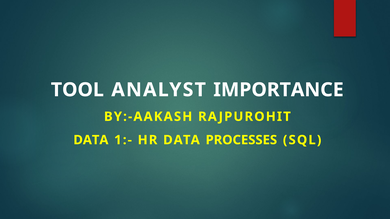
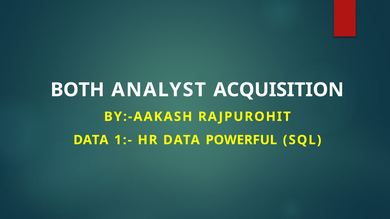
TOOL: TOOL -> BOTH
IMPORTANCE: IMPORTANCE -> ACQUISITION
PROCESSES: PROCESSES -> POWERFUL
